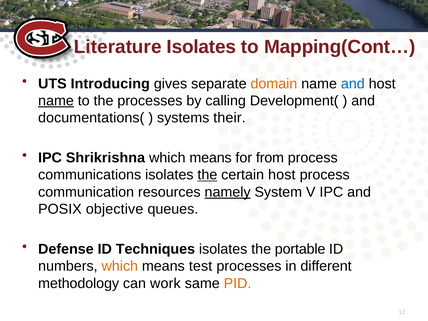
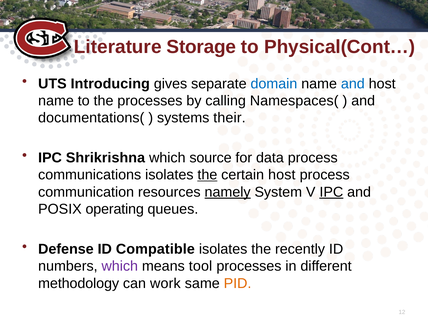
Literature Isolates: Isolates -> Storage
Mapping(Cont…: Mapping(Cont… -> Physical(Cont…
domain colour: orange -> blue
name at (56, 101) underline: present -> none
Development(: Development( -> Namespaces(
means at (211, 158): means -> source
from: from -> data
IPC at (331, 192) underline: none -> present
objective: objective -> operating
Techniques: Techniques -> Compatible
portable: portable -> recently
which at (120, 266) colour: orange -> purple
test: test -> tool
